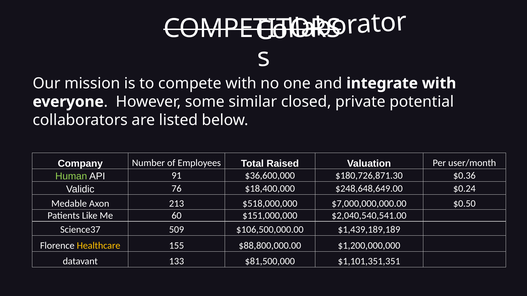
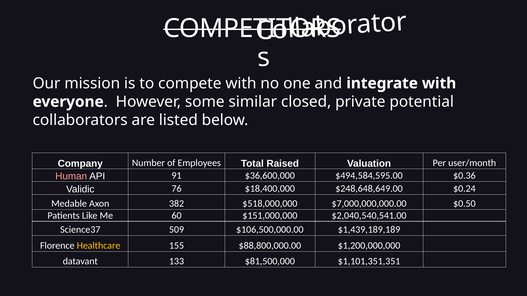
Human colour: light green -> pink
$180,726,871.30: $180,726,871.30 -> $494,584,595.00
213: 213 -> 382
